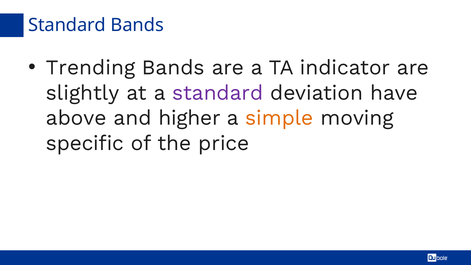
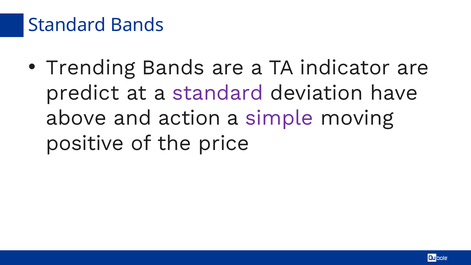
slightly: slightly -> predict
higher: higher -> action
simple colour: orange -> purple
specific: specific -> positive
